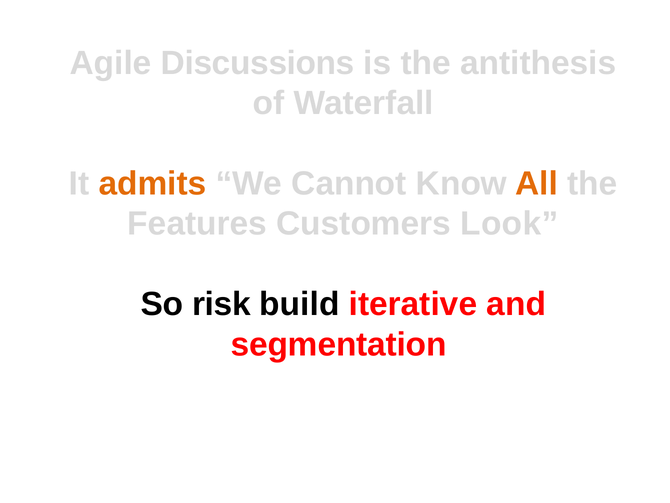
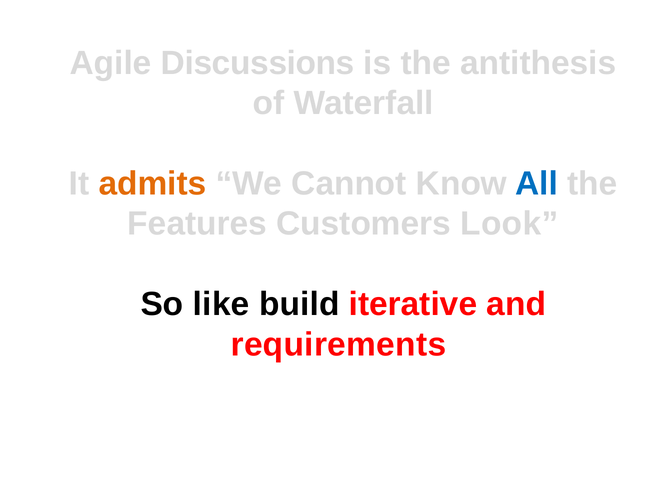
All colour: orange -> blue
risk: risk -> like
segmentation: segmentation -> requirements
